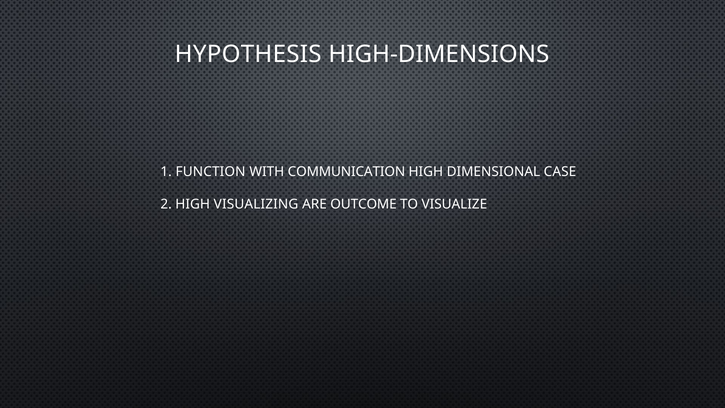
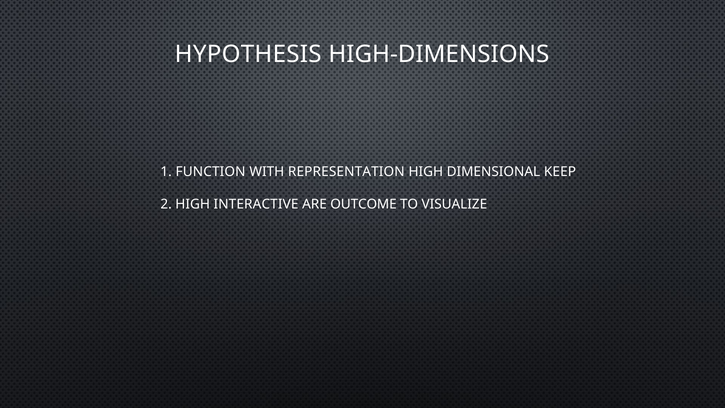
COMMUNICATION: COMMUNICATION -> REPRESENTATION
CASE: CASE -> KEEP
VISUALIZING: VISUALIZING -> INTERACTIVE
